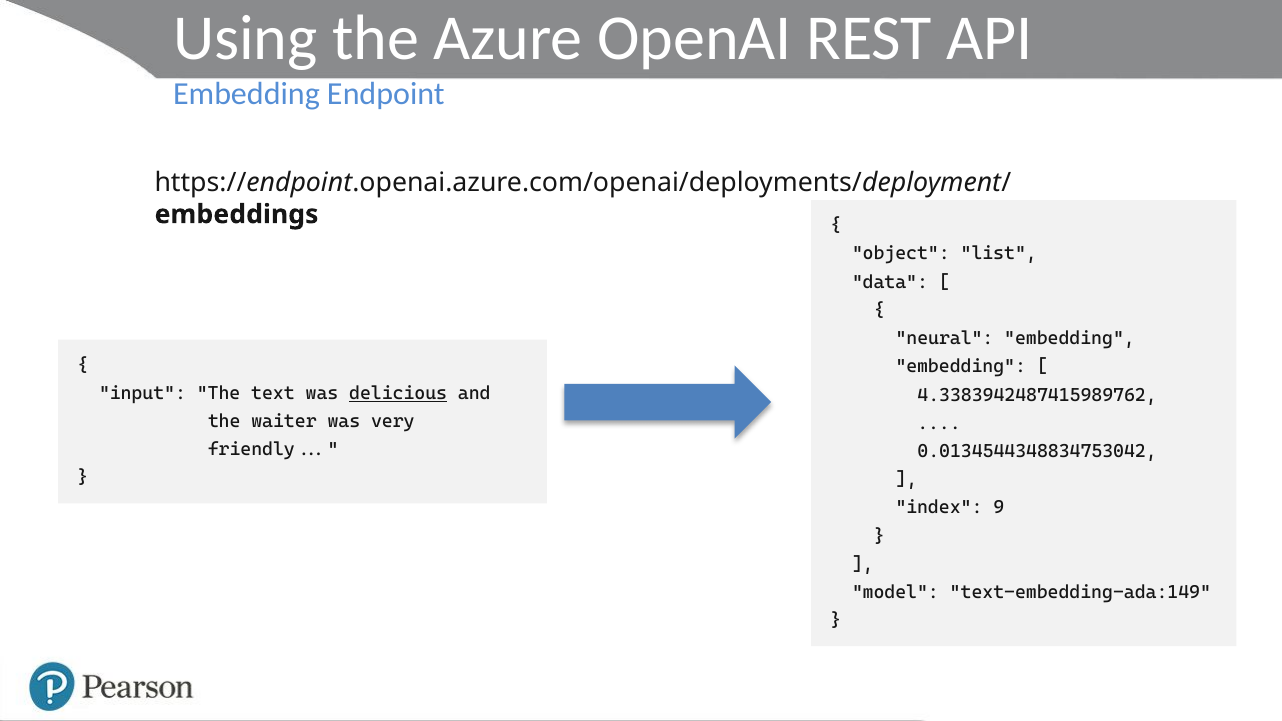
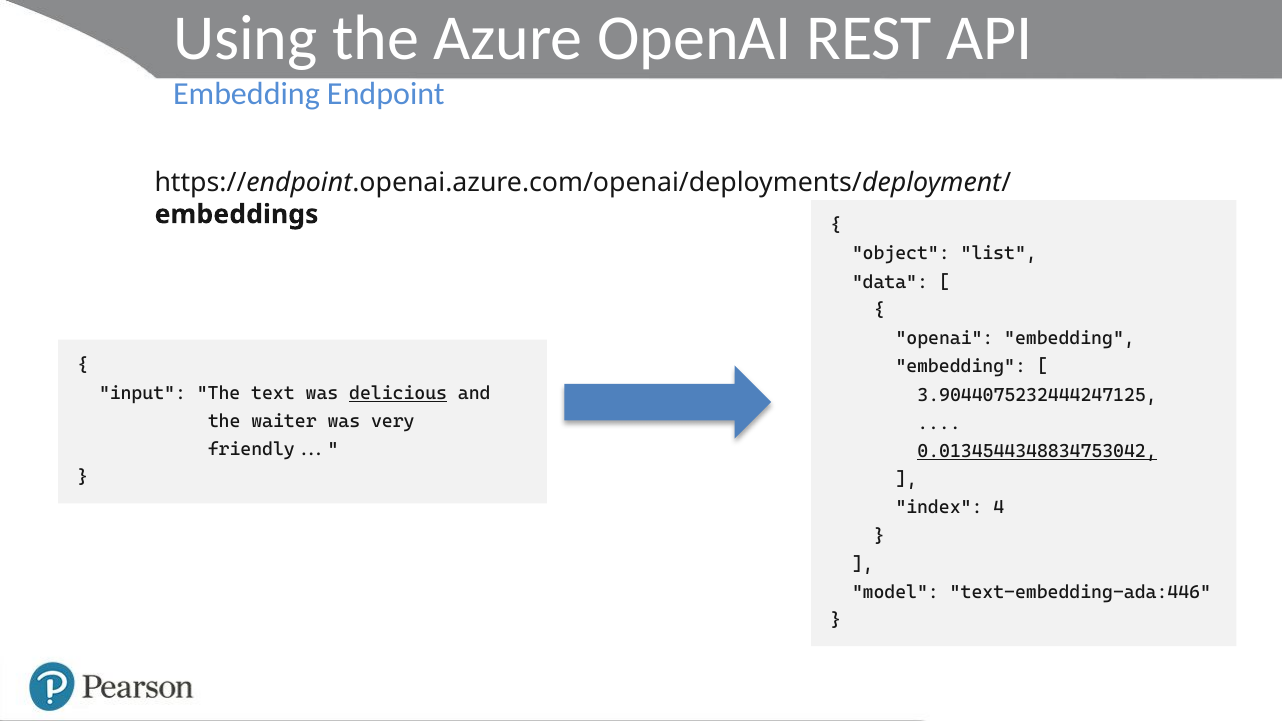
neural at (944, 339): neural -> openai
4.3383942487415989762: 4.3383942487415989762 -> 3.9044075232444247125
0.0134544348834753042 underline: none -> present
9: 9 -> 4
text-embedding-ada:149: text-embedding-ada:149 -> text-embedding-ada:446
